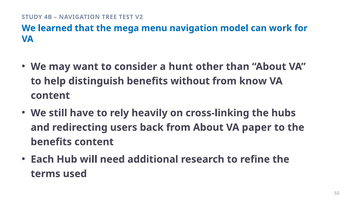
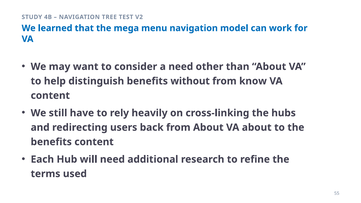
a hunt: hunt -> need
VA paper: paper -> about
